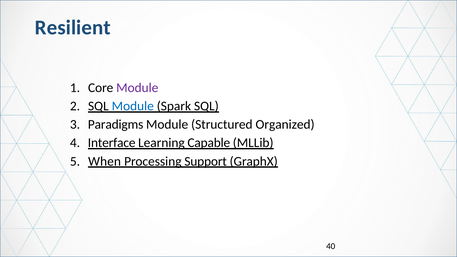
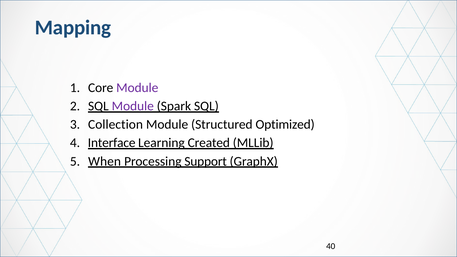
Resilient: Resilient -> Mapping
Module at (133, 106) colour: blue -> purple
Paradigms: Paradigms -> Collection
Organized: Organized -> Optimized
Capable: Capable -> Created
